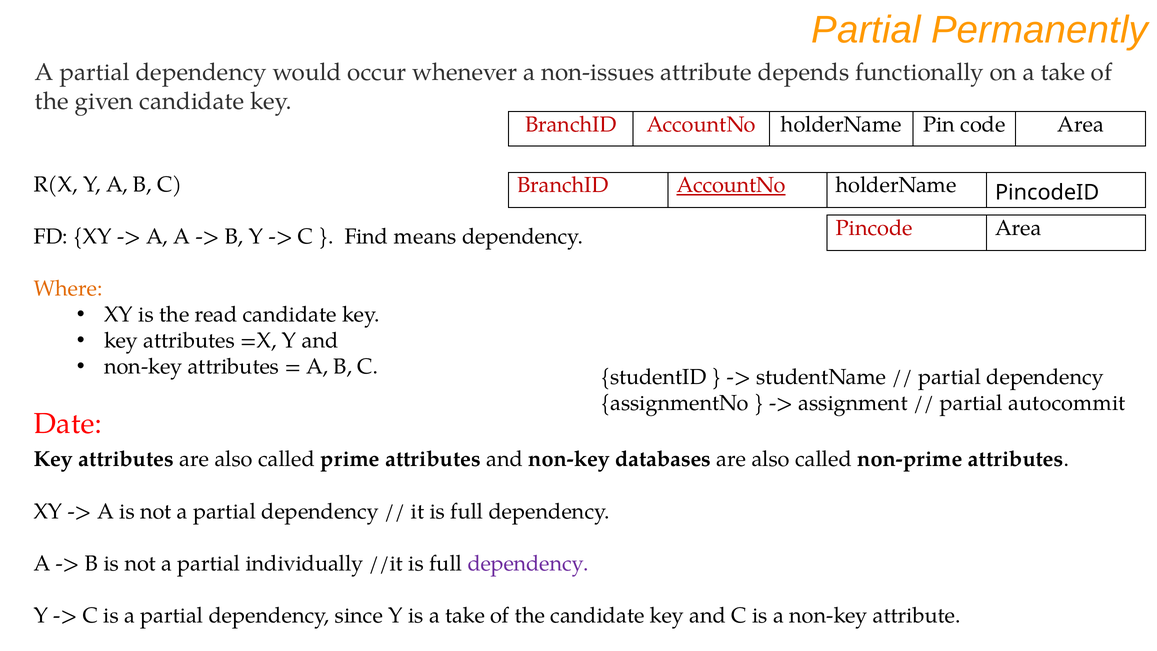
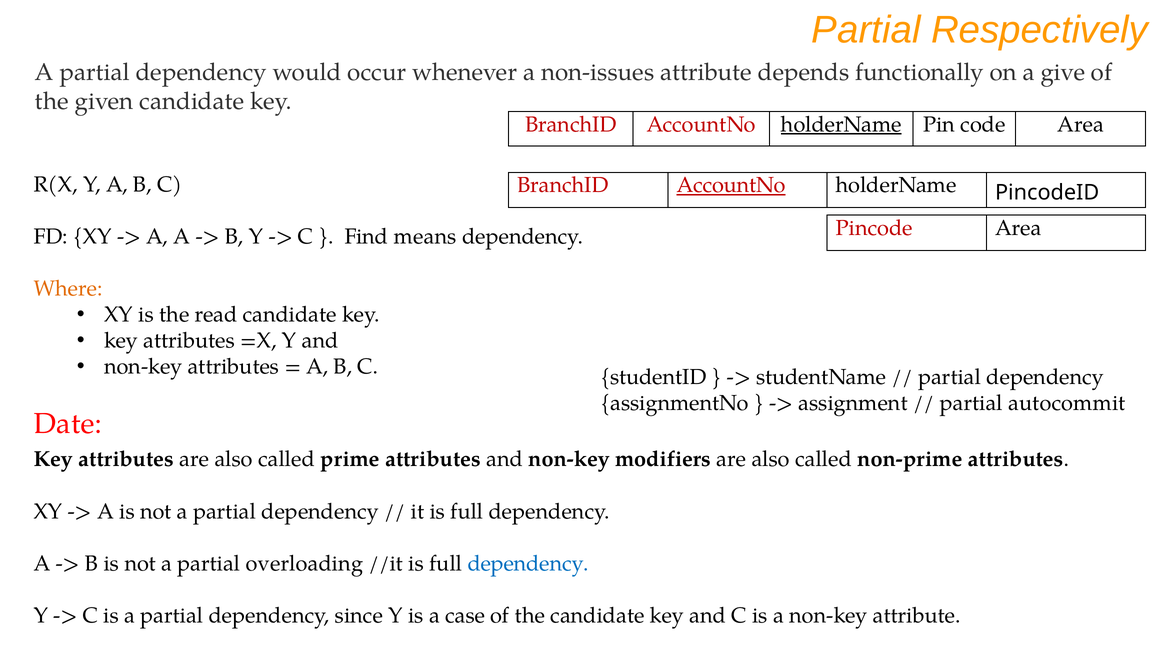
Permanently: Permanently -> Respectively
on a take: take -> give
holderName at (841, 124) underline: none -> present
databases: databases -> modifiers
individually: individually -> overloading
dependency at (528, 563) colour: purple -> blue
is a take: take -> case
